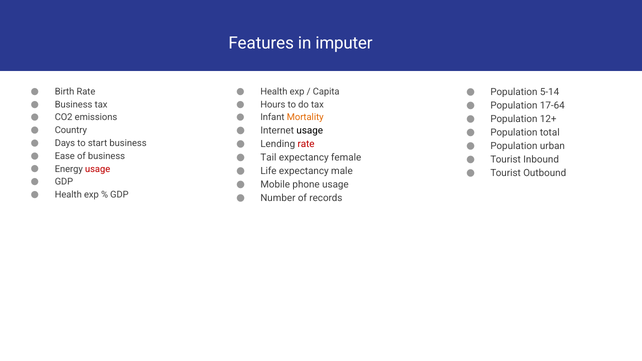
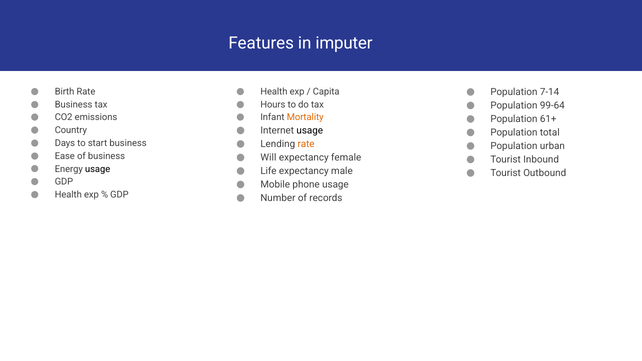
5-14: 5-14 -> 7-14
17-64: 17-64 -> 99-64
12+: 12+ -> 61+
rate at (306, 144) colour: red -> orange
Tail: Tail -> Will
usage at (98, 169) colour: red -> black
